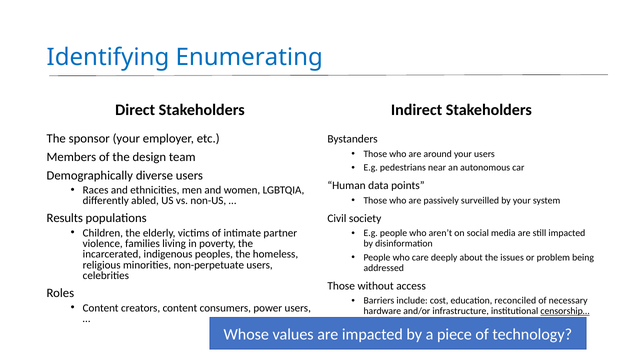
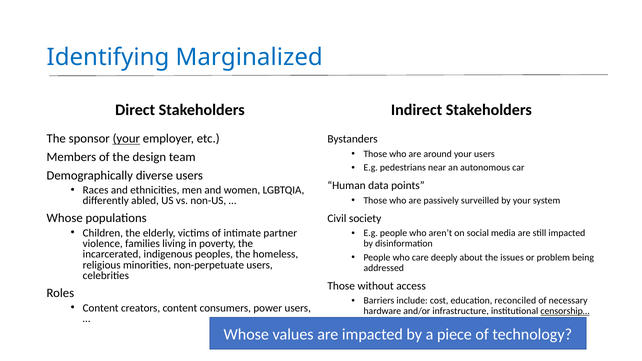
Enumerating: Enumerating -> Marginalized
your at (126, 139) underline: none -> present
Results at (65, 218): Results -> Whose
